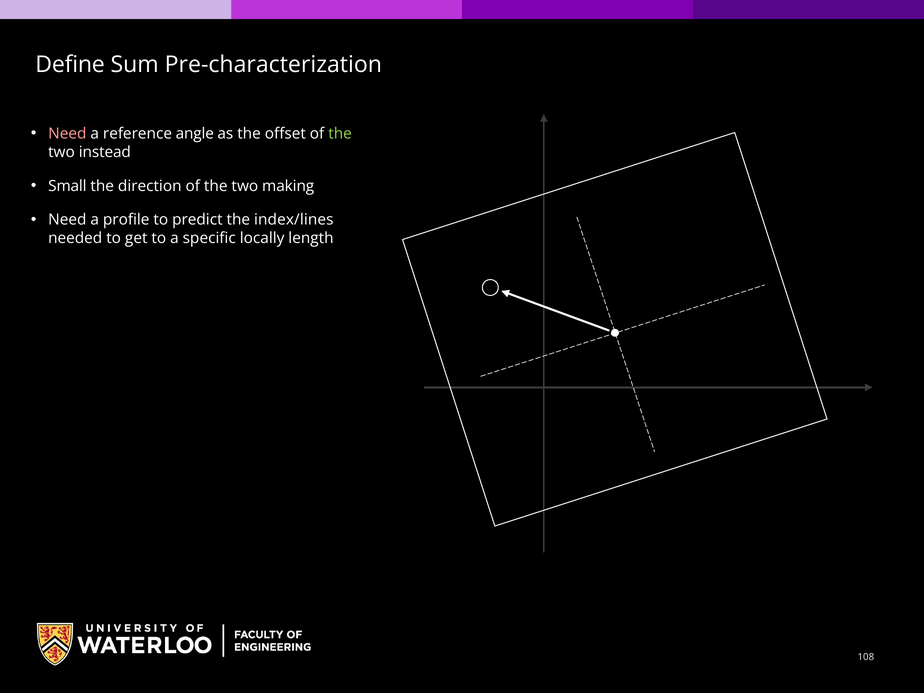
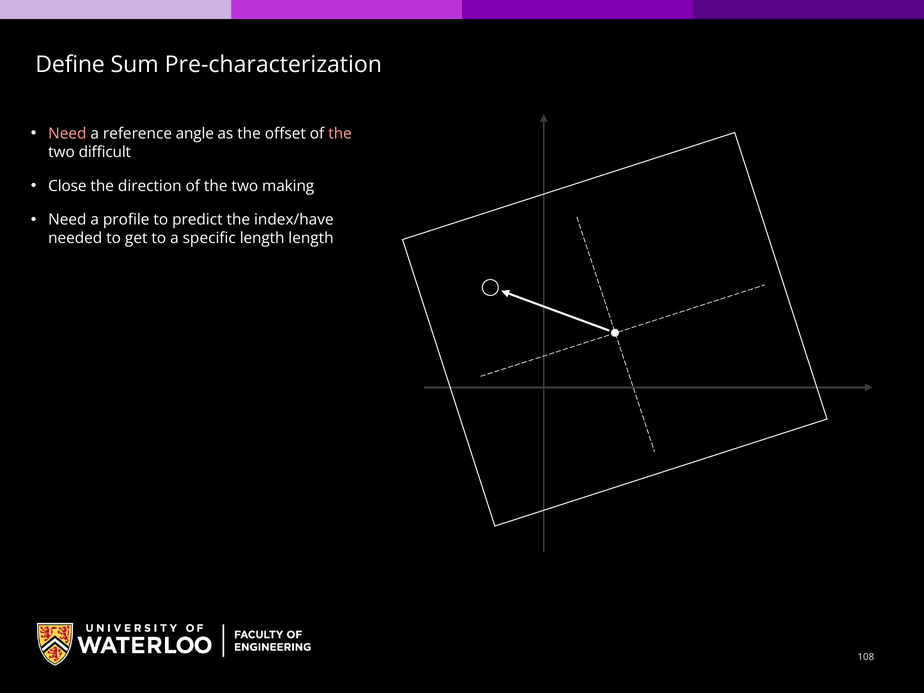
the at (340, 134) colour: light green -> pink
instead: instead -> difficult
Small: Small -> Close
index/lines: index/lines -> index/have
specific locally: locally -> length
